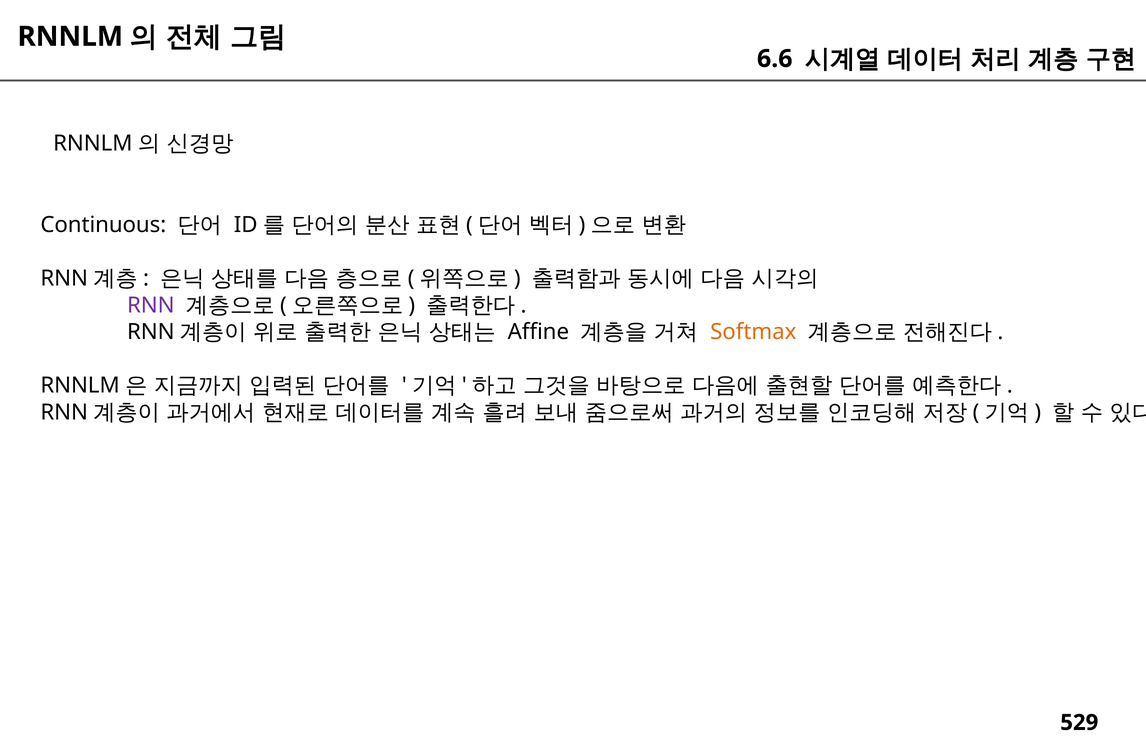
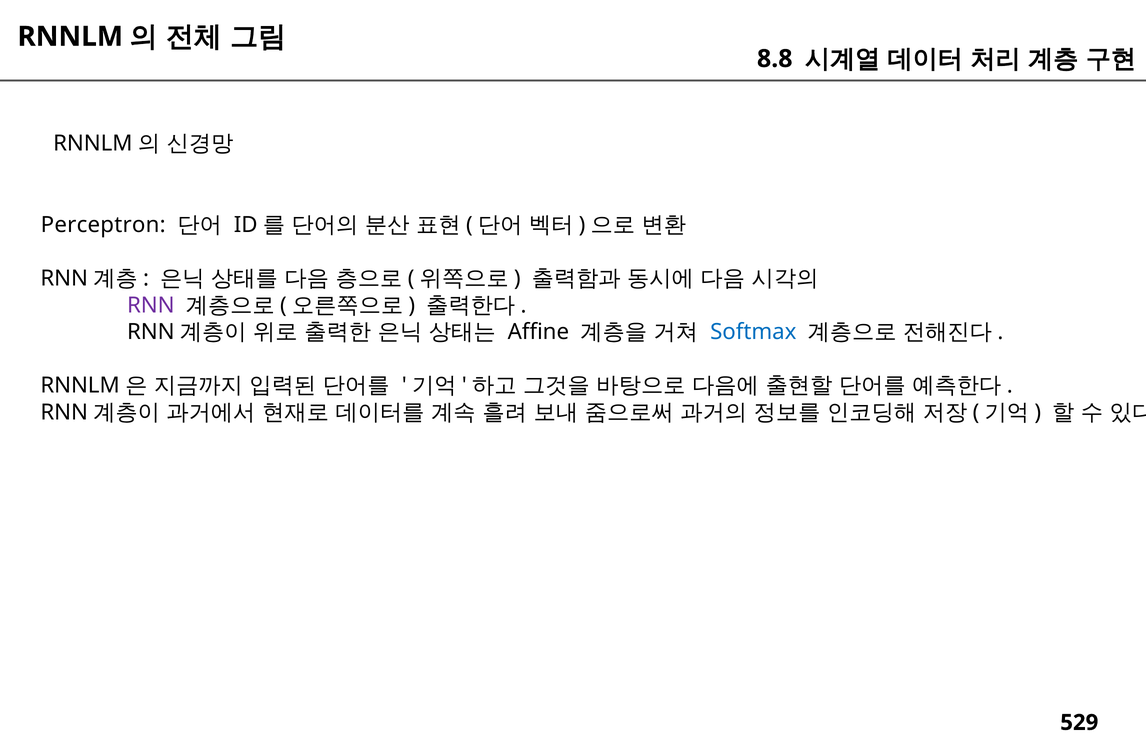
6.6: 6.6 -> 8.8
Continuous: Continuous -> Perceptron
Softmax colour: orange -> blue
